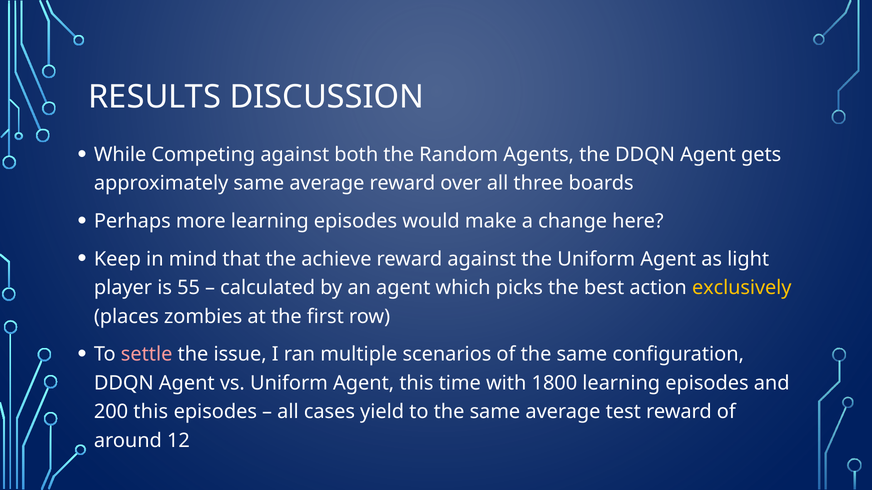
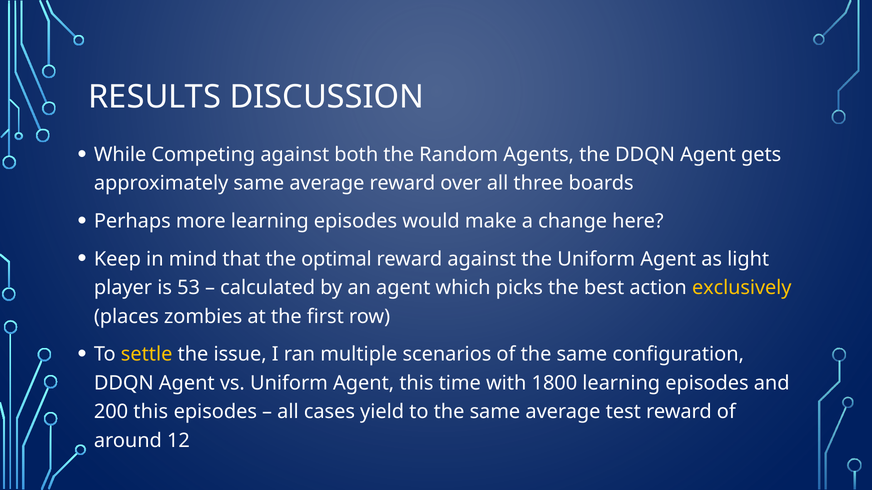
achieve: achieve -> optimal
55: 55 -> 53
settle colour: pink -> yellow
